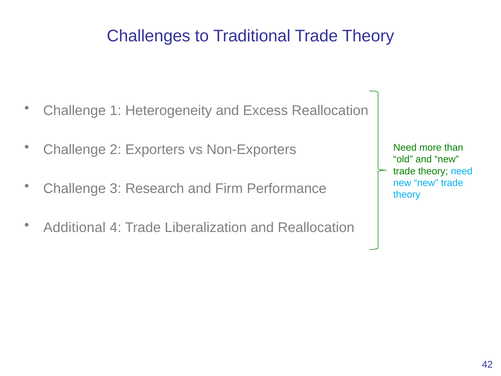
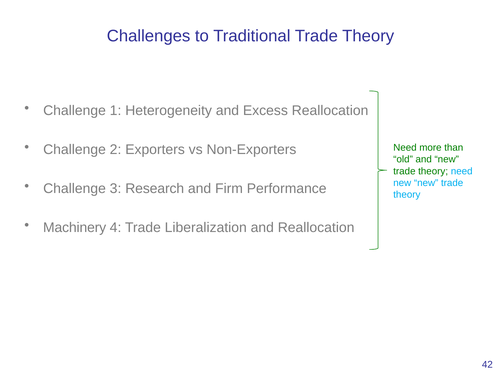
Additional: Additional -> Machinery
